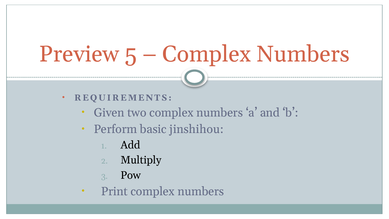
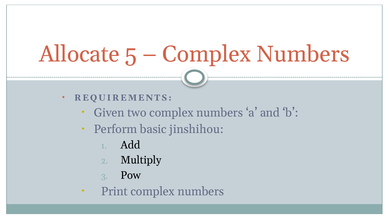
Preview: Preview -> Allocate
